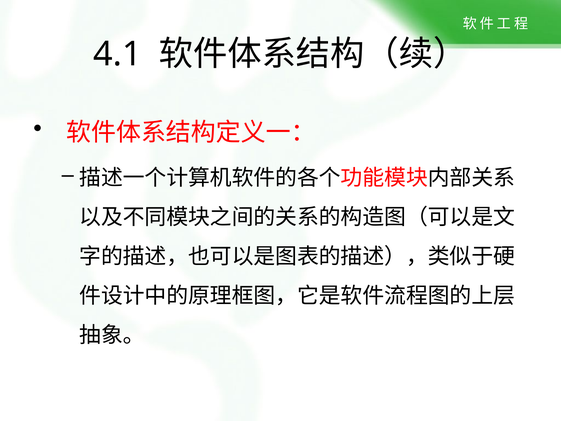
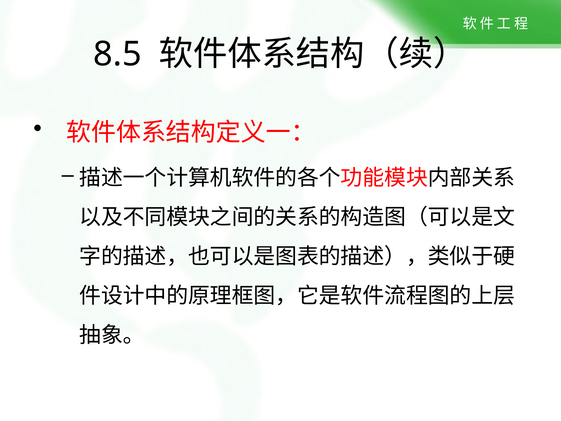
4.1: 4.1 -> 8.5
